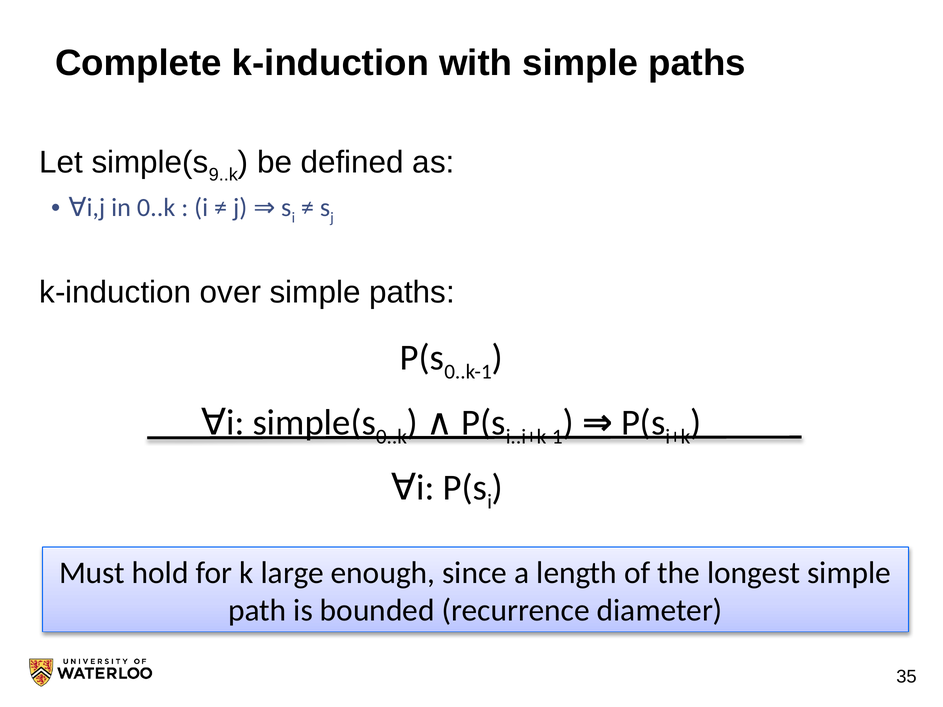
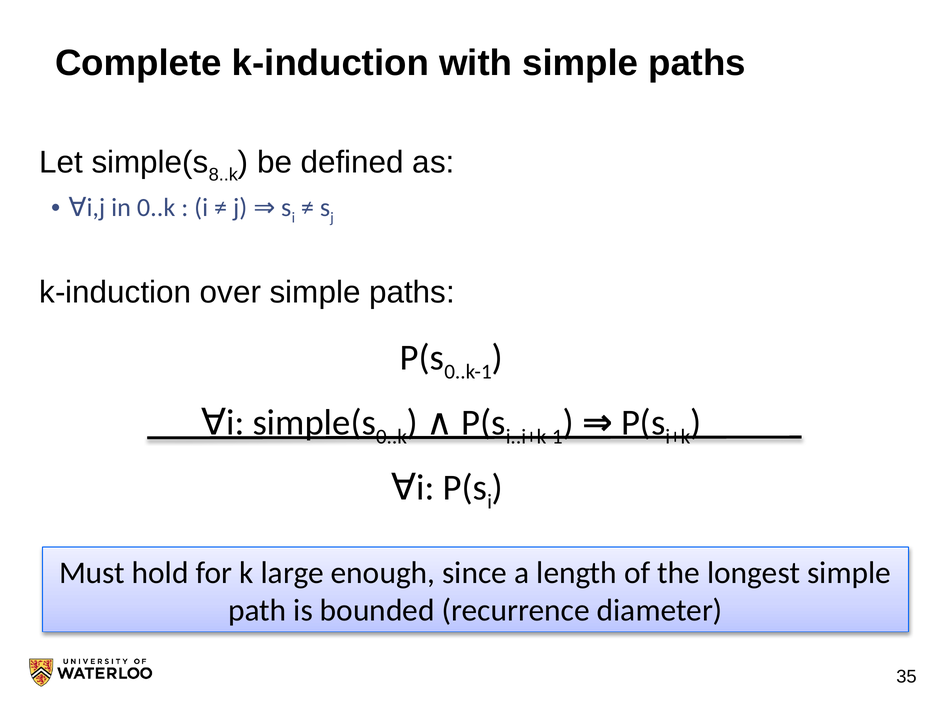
9..k: 9..k -> 8..k
